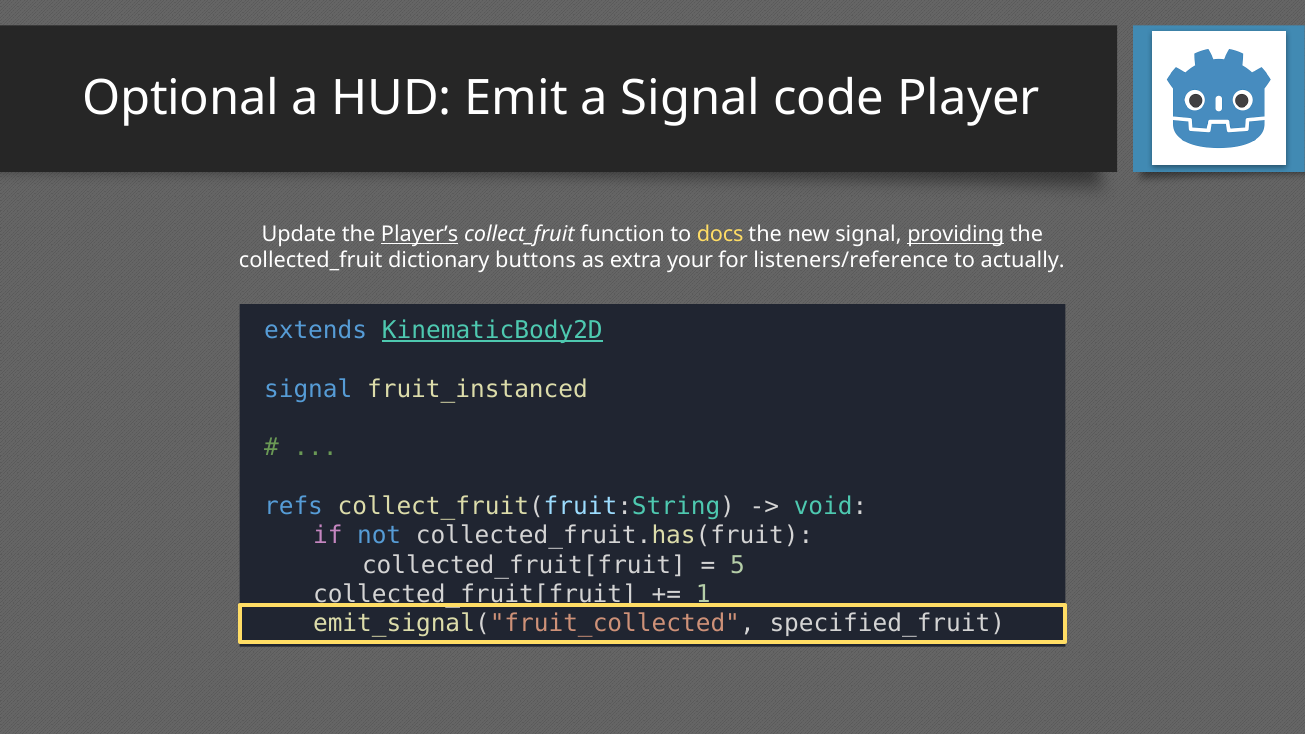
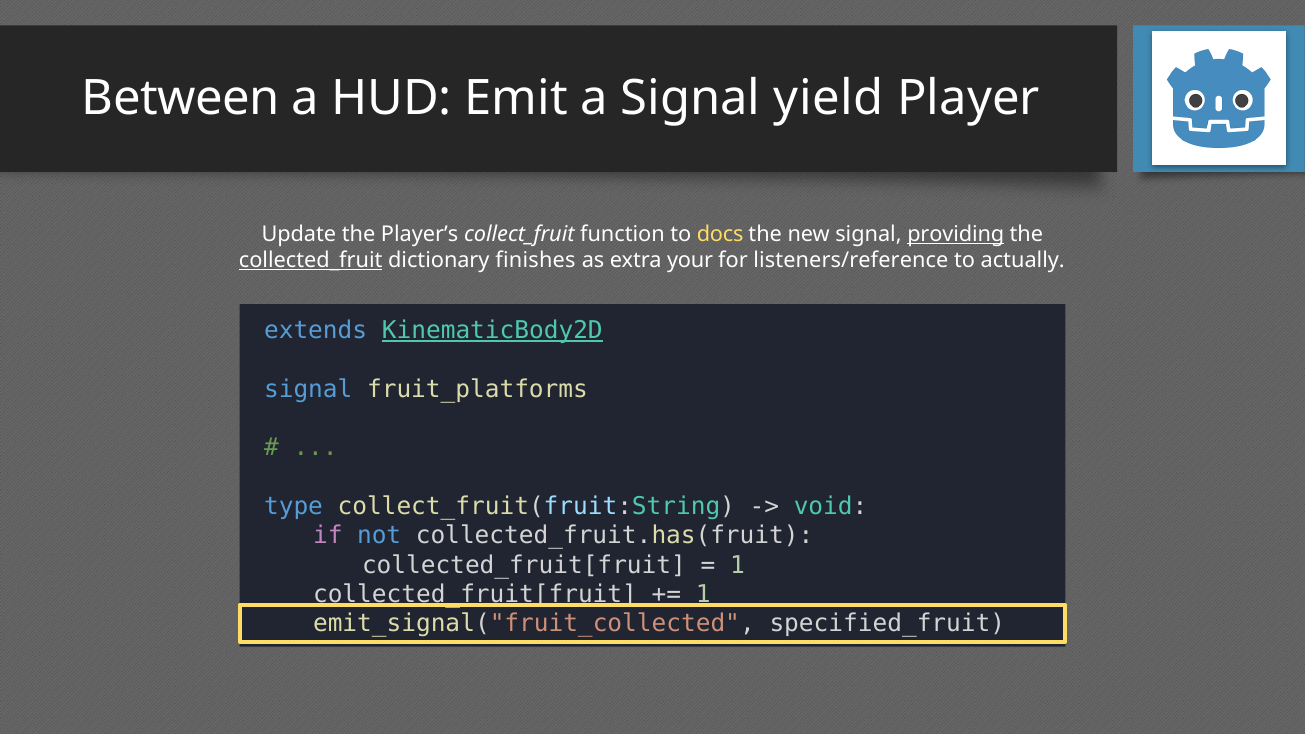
Optional: Optional -> Between
code: code -> yield
Player’s underline: present -> none
collected_fruit underline: none -> present
buttons: buttons -> finishes
fruit_instanced: fruit_instanced -> fruit_platforms
refs: refs -> type
5 at (738, 565): 5 -> 1
